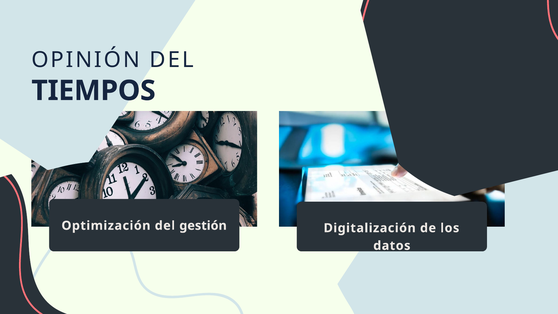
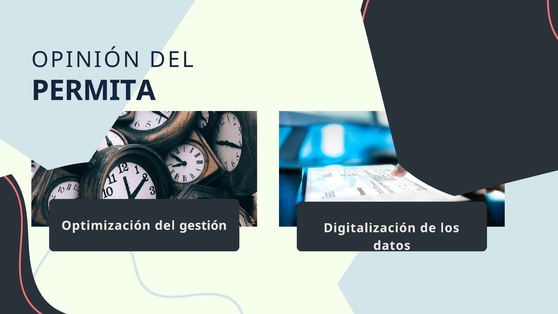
TIEMPOS: TIEMPOS -> PERMITA
